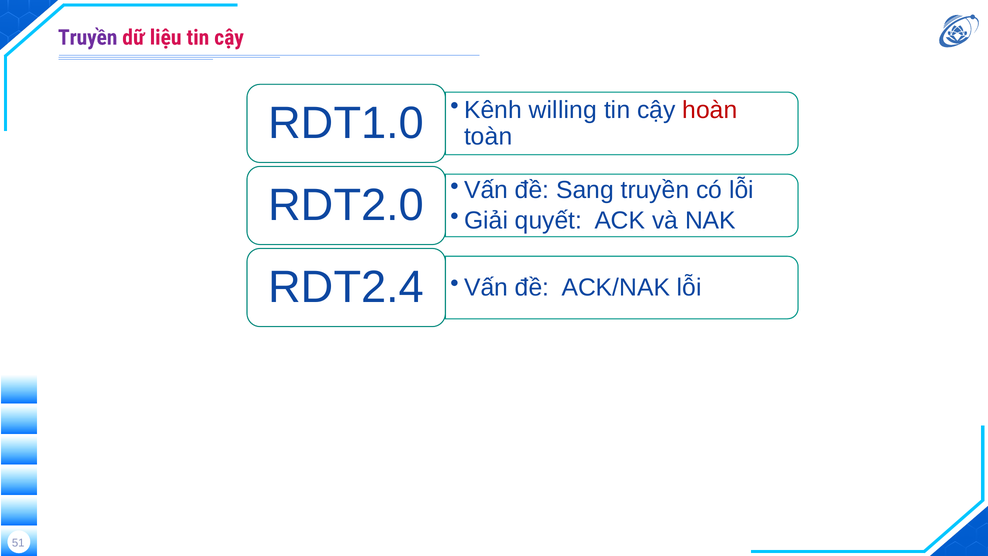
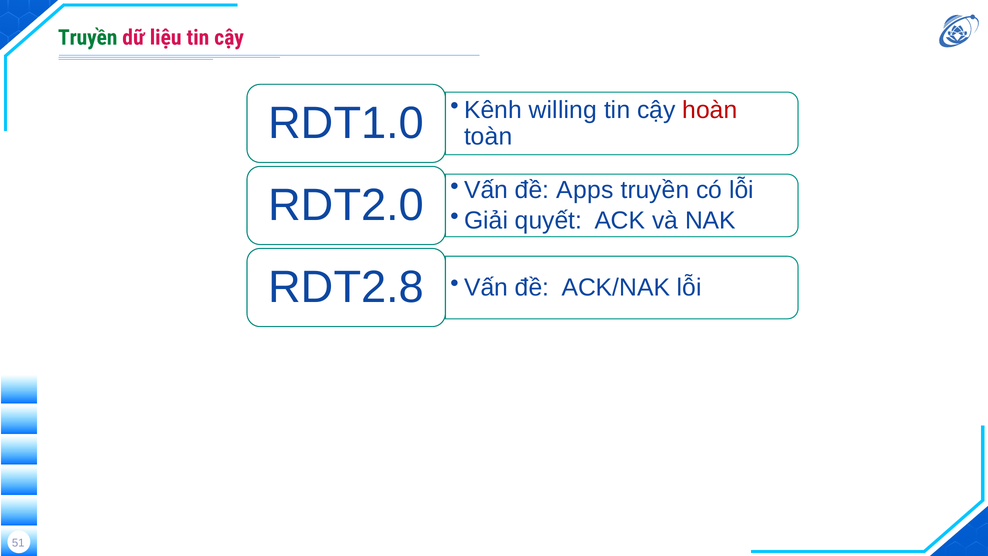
Truyền at (88, 38) colour: purple -> green
Sang: Sang -> Apps
RDT2.4: RDT2.4 -> RDT2.8
